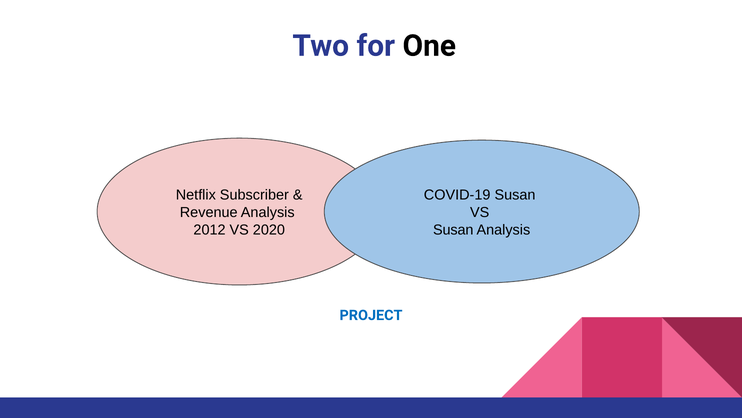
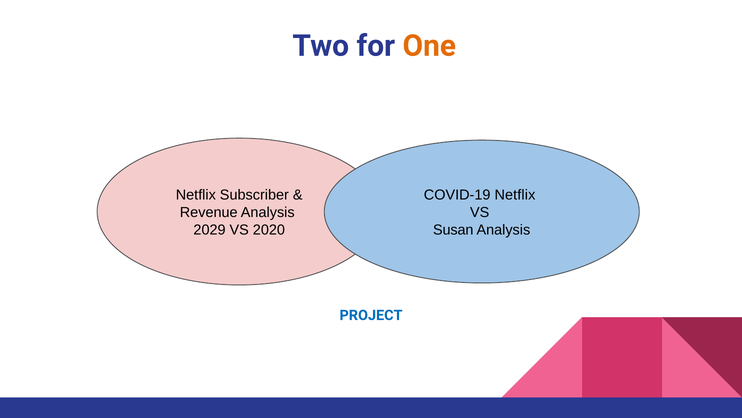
One colour: black -> orange
COVID-19 Susan: Susan -> Netflix
2012: 2012 -> 2029
